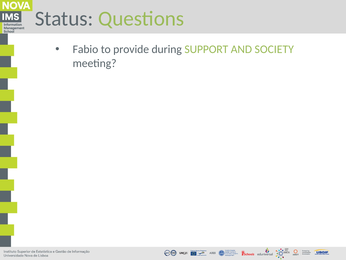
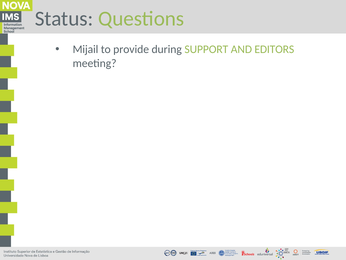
Fabio: Fabio -> Mijail
SOCIETY: SOCIETY -> EDITORS
